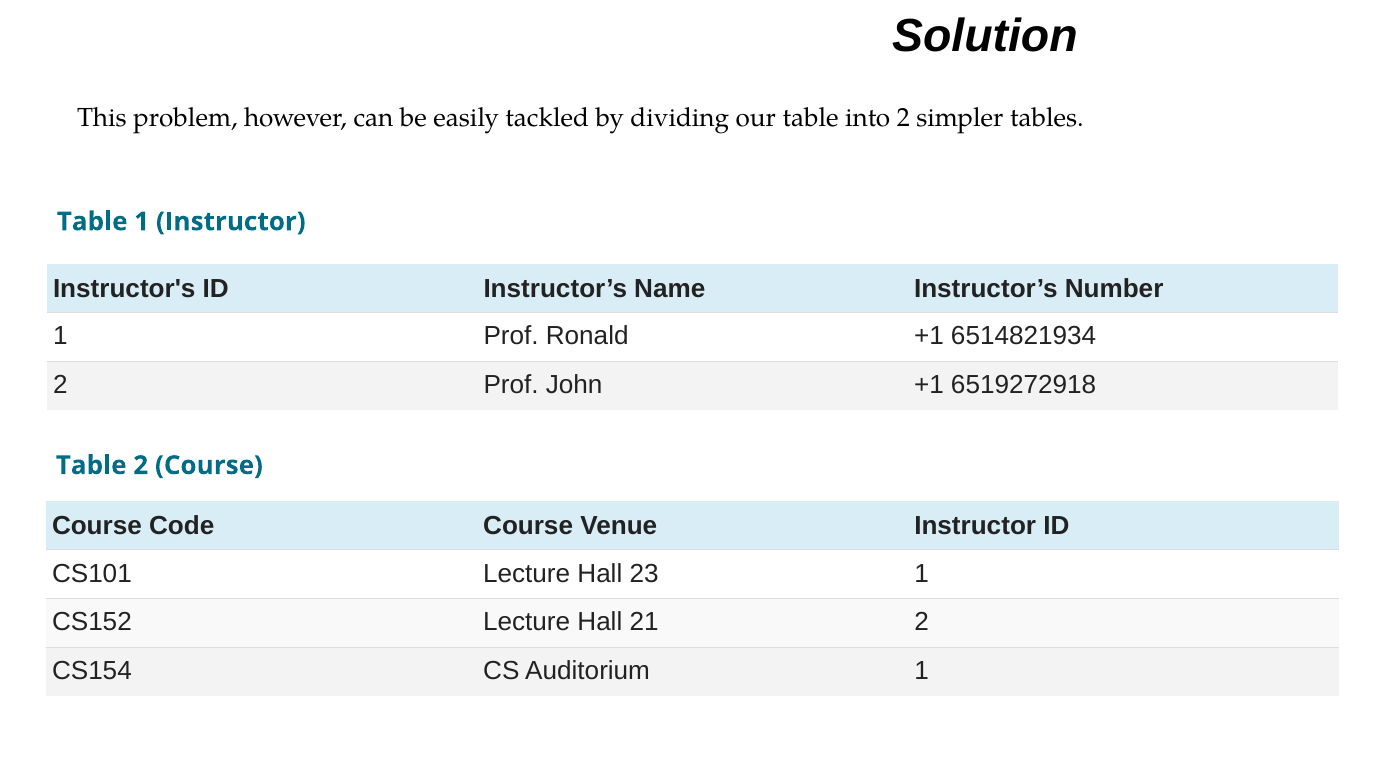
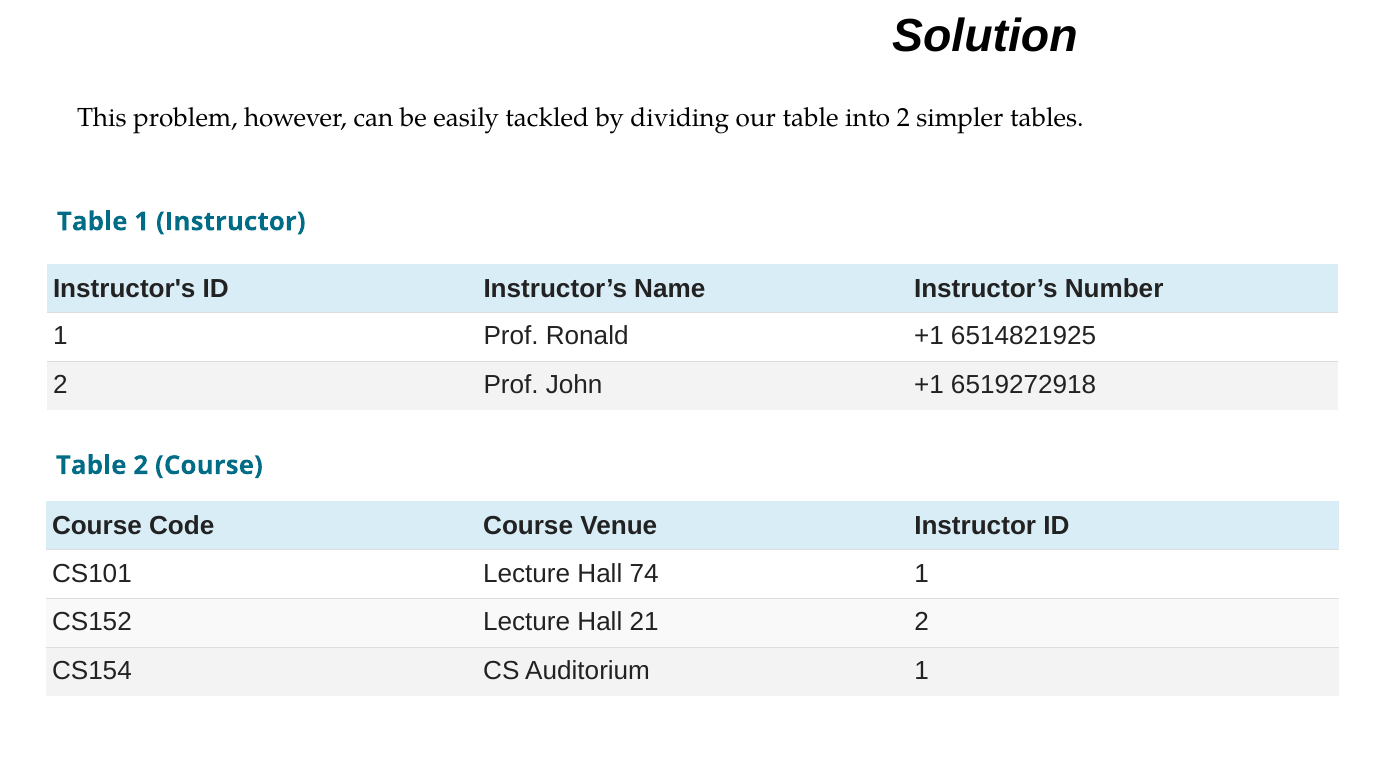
6514821934: 6514821934 -> 6514821925
23: 23 -> 74
